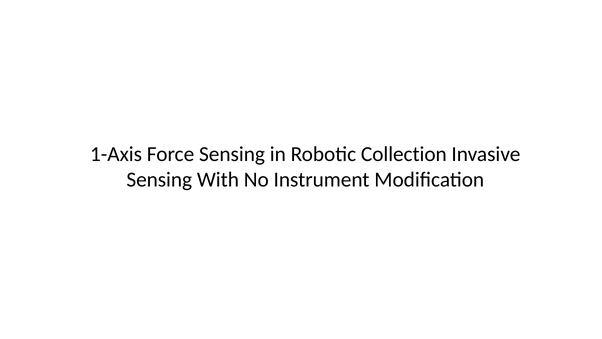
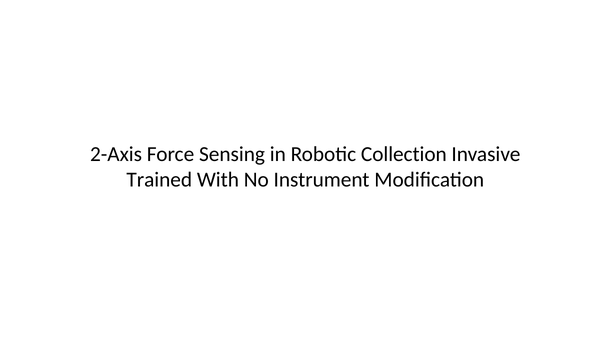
1-Axis: 1-Axis -> 2-Axis
Sensing at (159, 179): Sensing -> Trained
